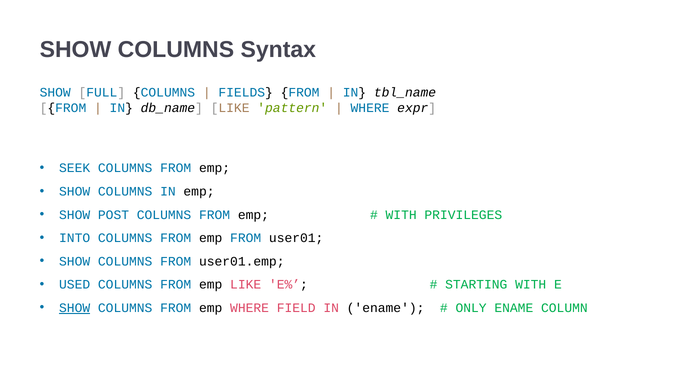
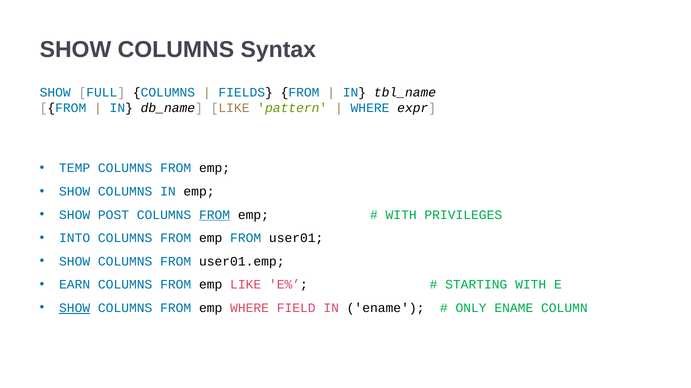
SEEK: SEEK -> TEMP
FROM at (215, 215) underline: none -> present
USED: USED -> EARN
